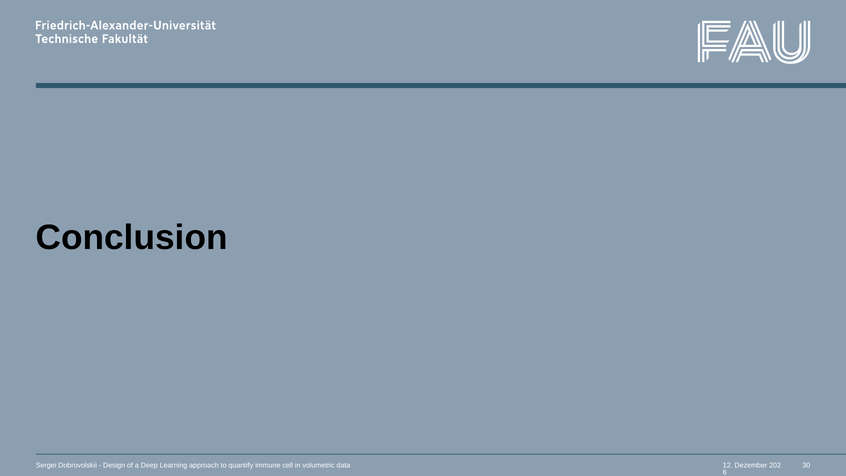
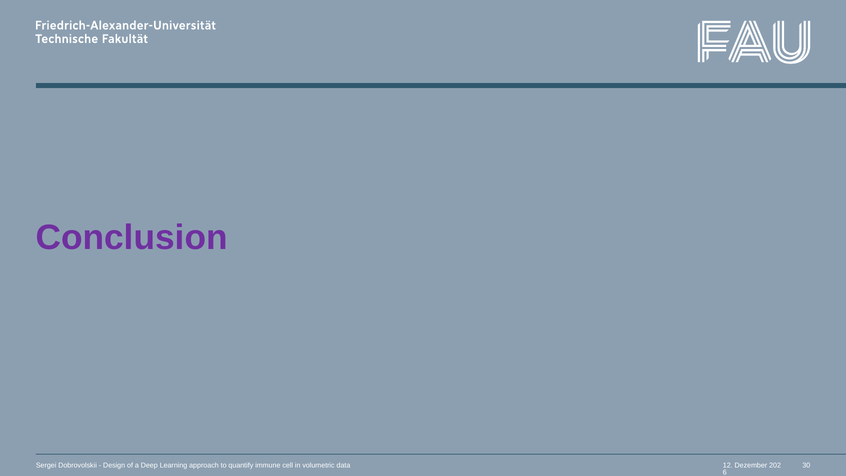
Conclusion colour: black -> purple
